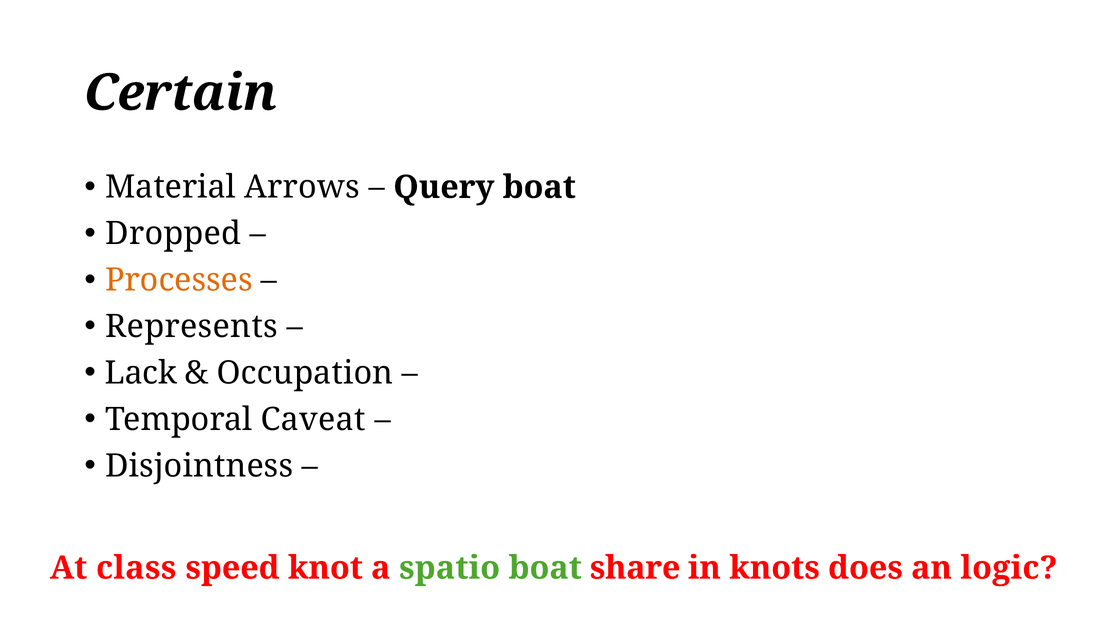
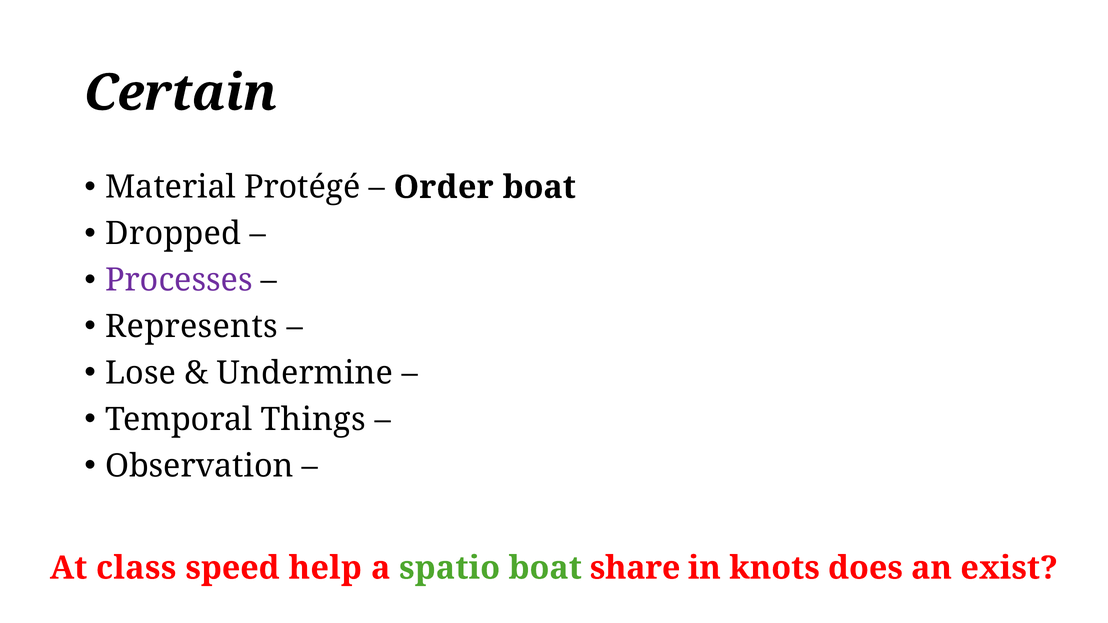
Arrows: Arrows -> Protégé
Query: Query -> Order
Processes colour: orange -> purple
Lack: Lack -> Lose
Occupation: Occupation -> Undermine
Caveat: Caveat -> Things
Disjointness: Disjointness -> Observation
knot: knot -> help
logic: logic -> exist
